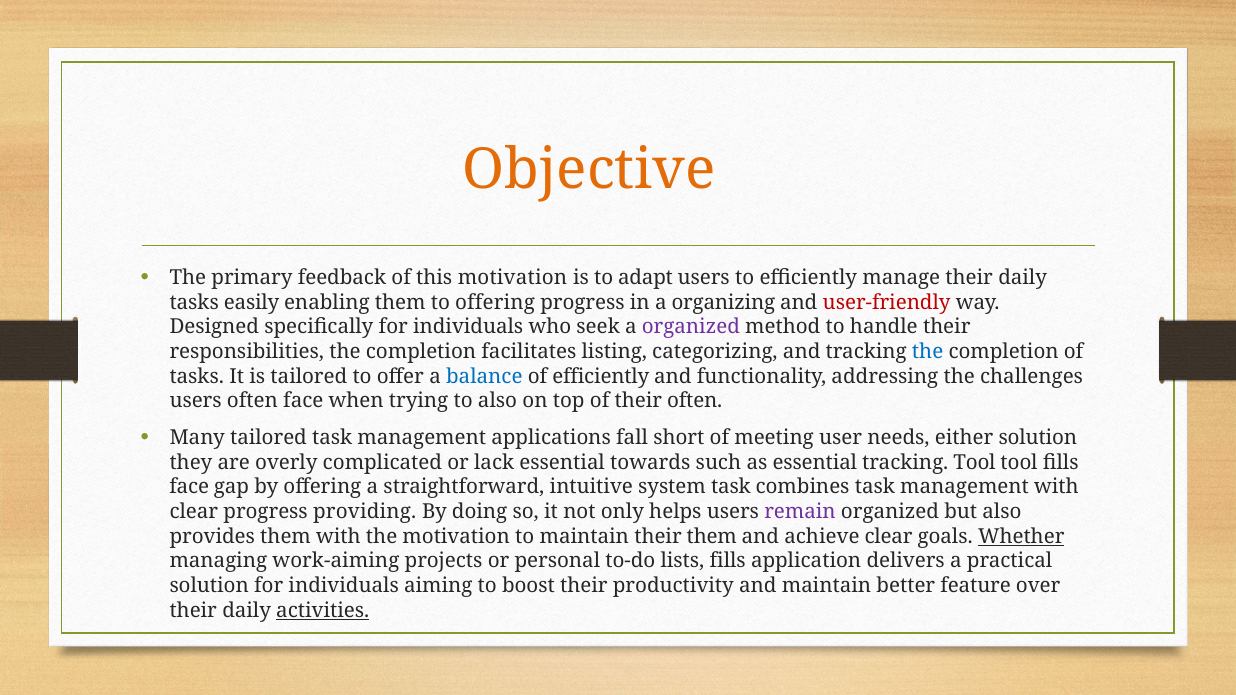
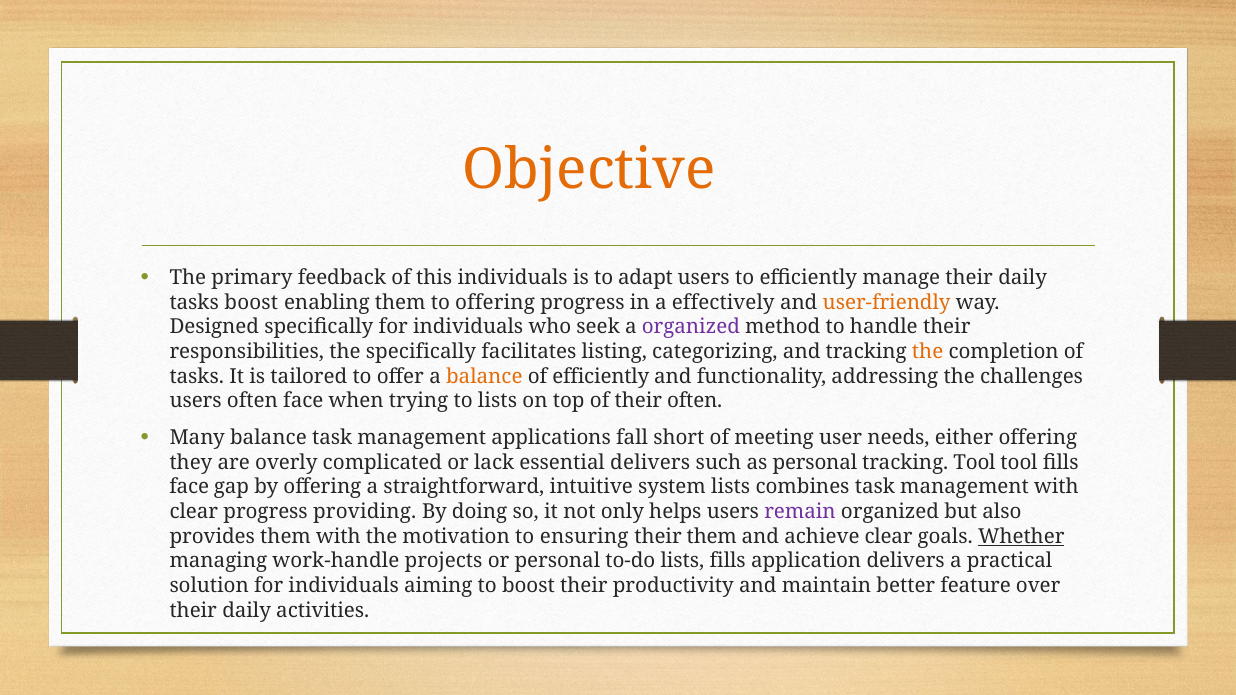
this motivation: motivation -> individuals
tasks easily: easily -> boost
organizing: organizing -> effectively
user-friendly colour: red -> orange
responsibilities the completion: completion -> specifically
the at (928, 352) colour: blue -> orange
balance at (484, 376) colour: blue -> orange
to also: also -> lists
Many tailored: tailored -> balance
either solution: solution -> offering
essential towards: towards -> delivers
as essential: essential -> personal
system task: task -> lists
to maintain: maintain -> ensuring
work-aiming: work-aiming -> work-handle
activities underline: present -> none
